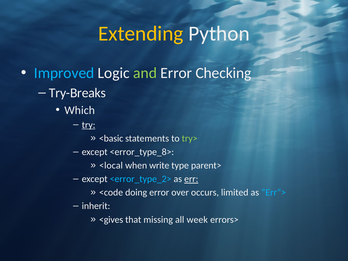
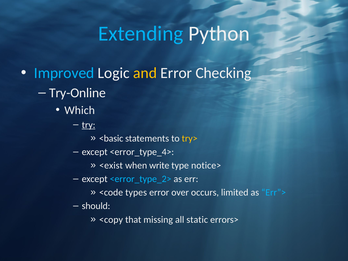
Extending colour: yellow -> light blue
and colour: light green -> yellow
Try-Breaks: Try-Breaks -> Try-Online
try> colour: light green -> yellow
<error_type_8>: <error_type_8> -> <error_type_4>
<local: <local -> <exist
parent>: parent> -> notice>
err underline: present -> none
doing: doing -> types
inherit: inherit -> should
<gives: <gives -> <copy
week: week -> static
